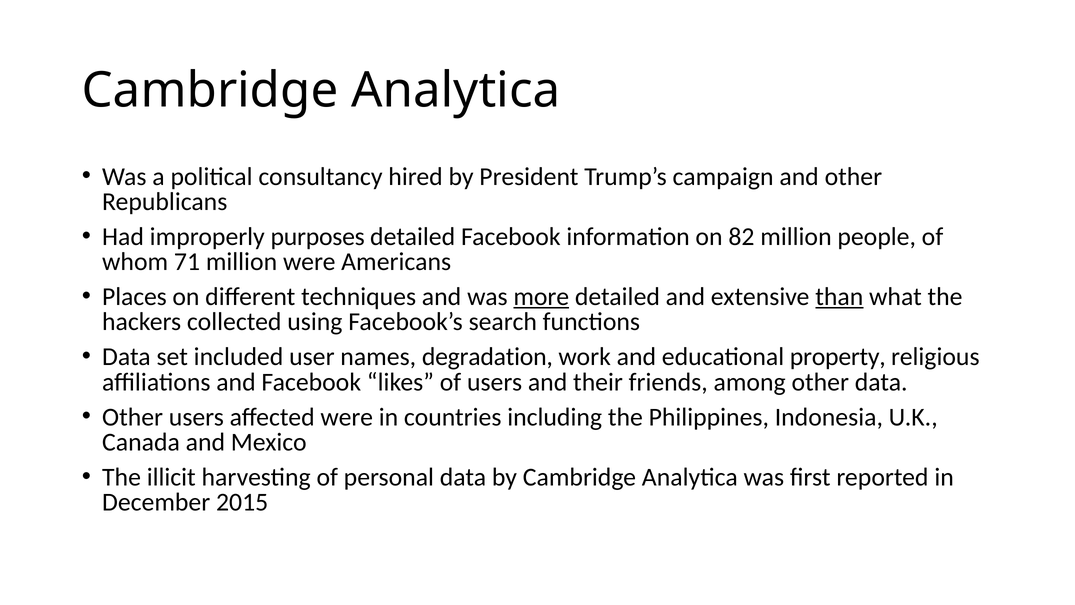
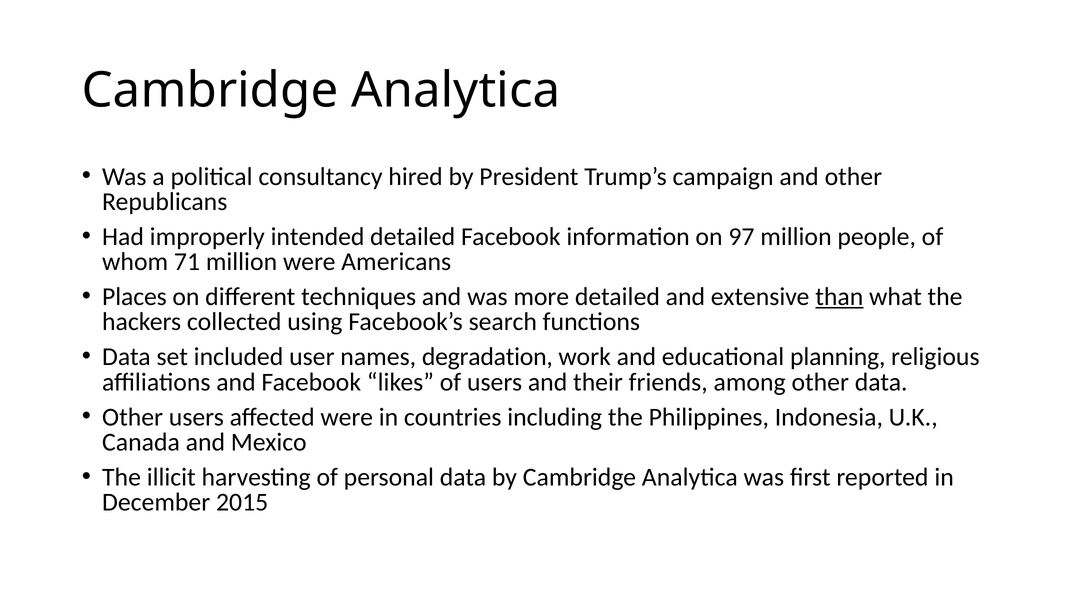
purposes: purposes -> intended
82: 82 -> 97
more underline: present -> none
property: property -> planning
